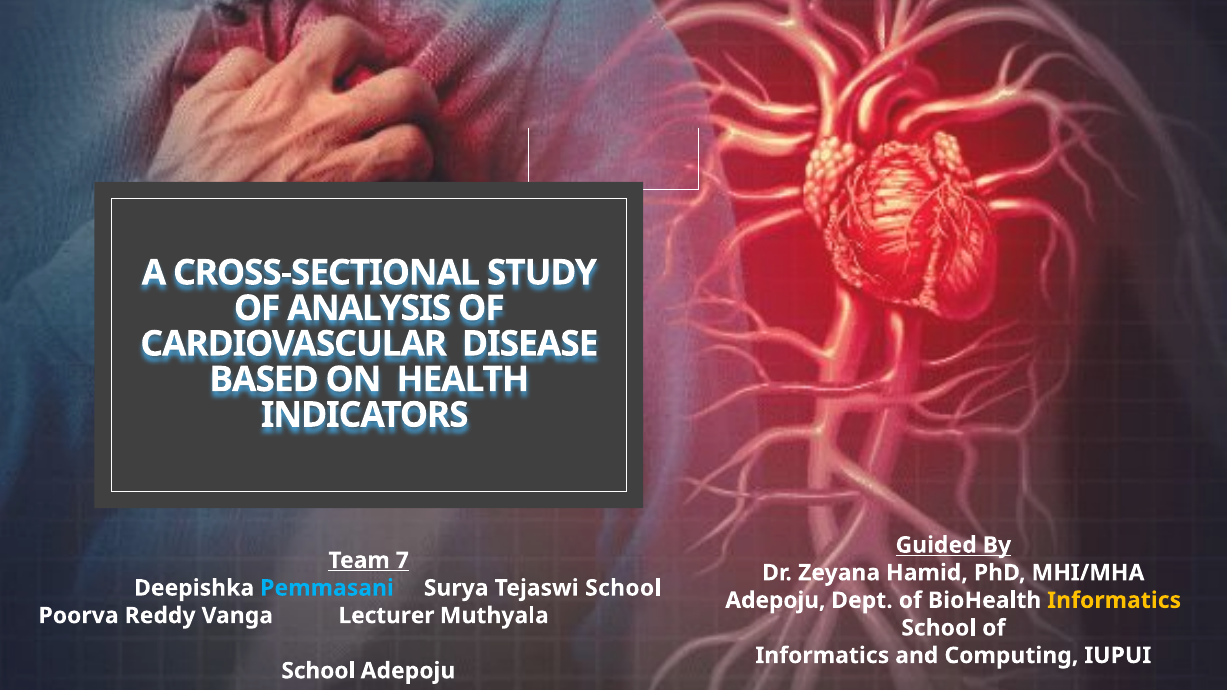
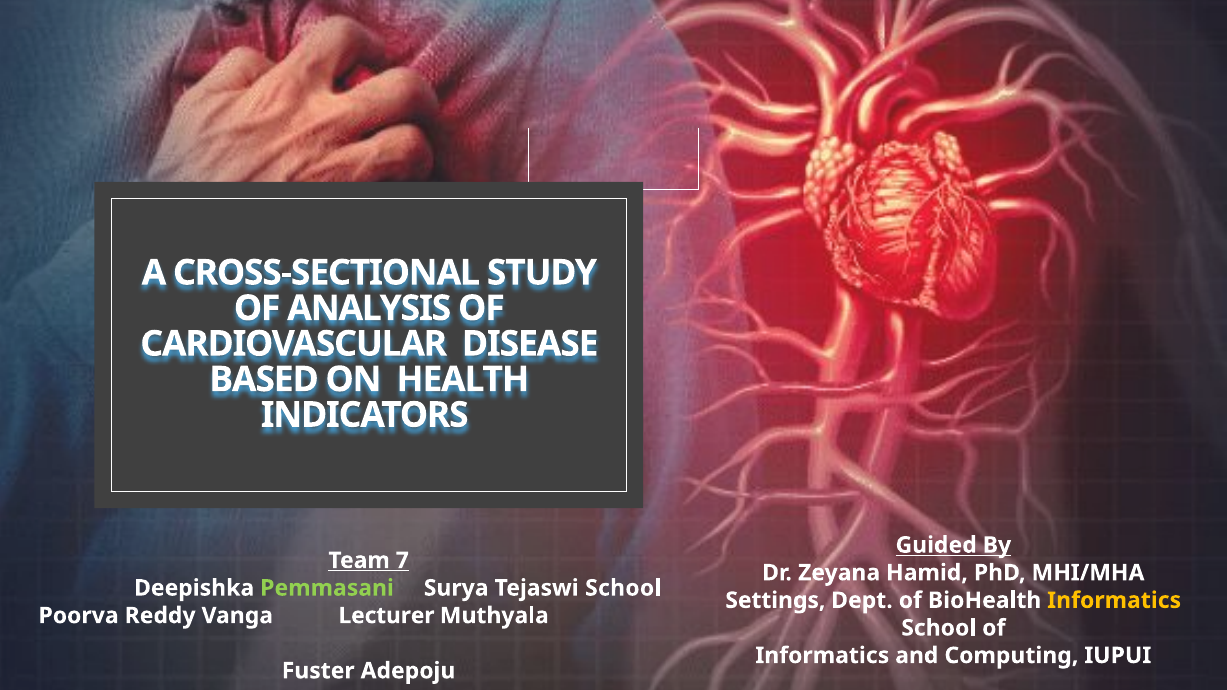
Pemmasani colour: light blue -> light green
Adepoju at (775, 600): Adepoju -> Settings
School at (318, 671): School -> Fuster
